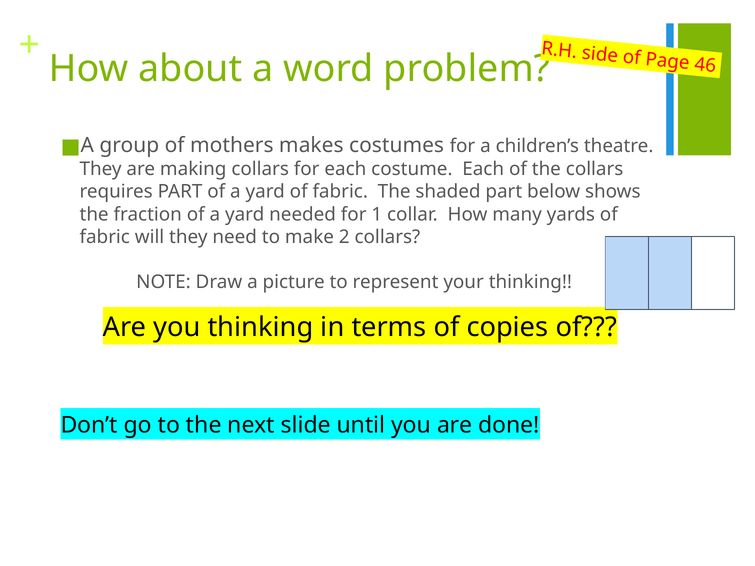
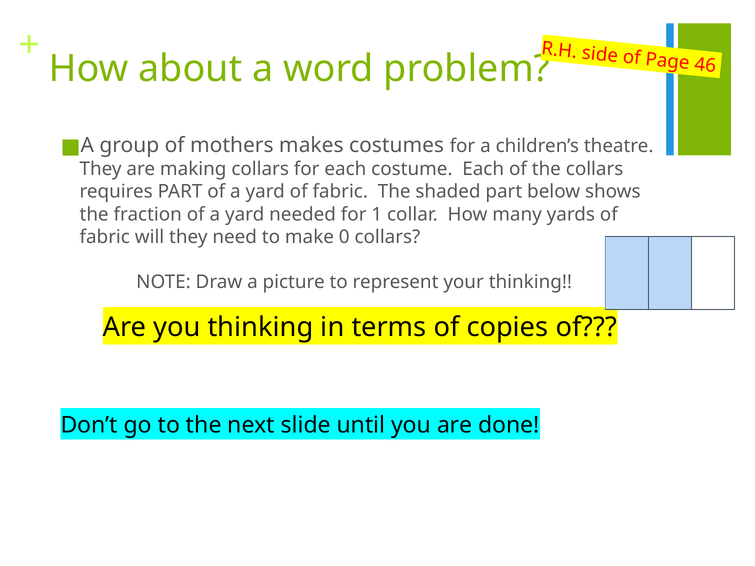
2: 2 -> 0
